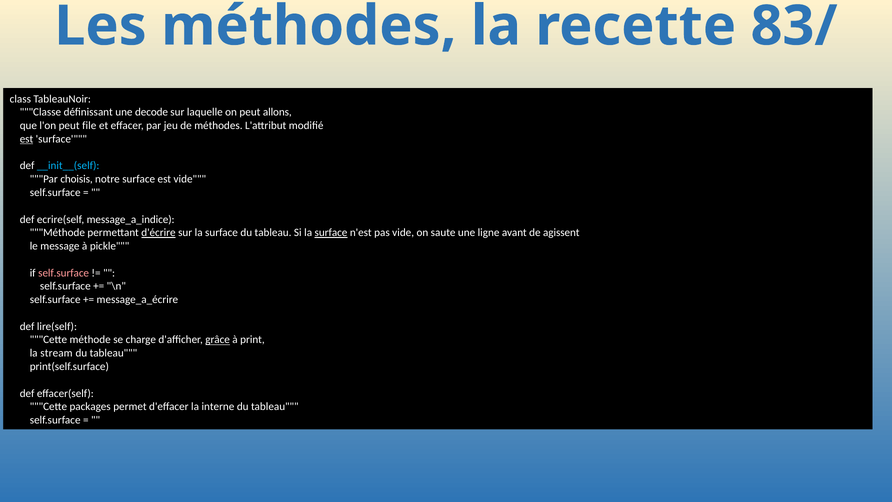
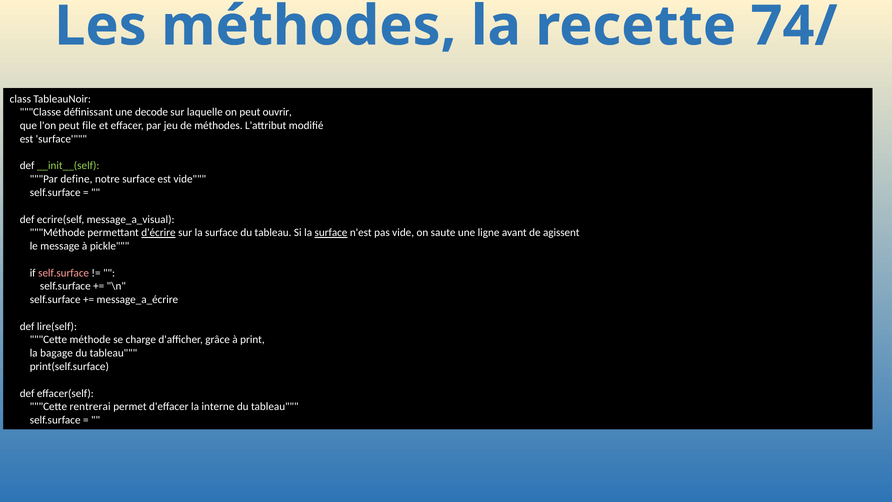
83/: 83/ -> 74/
allons: allons -> ouvrir
est at (26, 139) underline: present -> none
__init__(self colour: light blue -> light green
choisis: choisis -> define
message_a_indice: message_a_indice -> message_a_visual
grâce underline: present -> none
stream: stream -> bagage
packages: packages -> rentrerai
